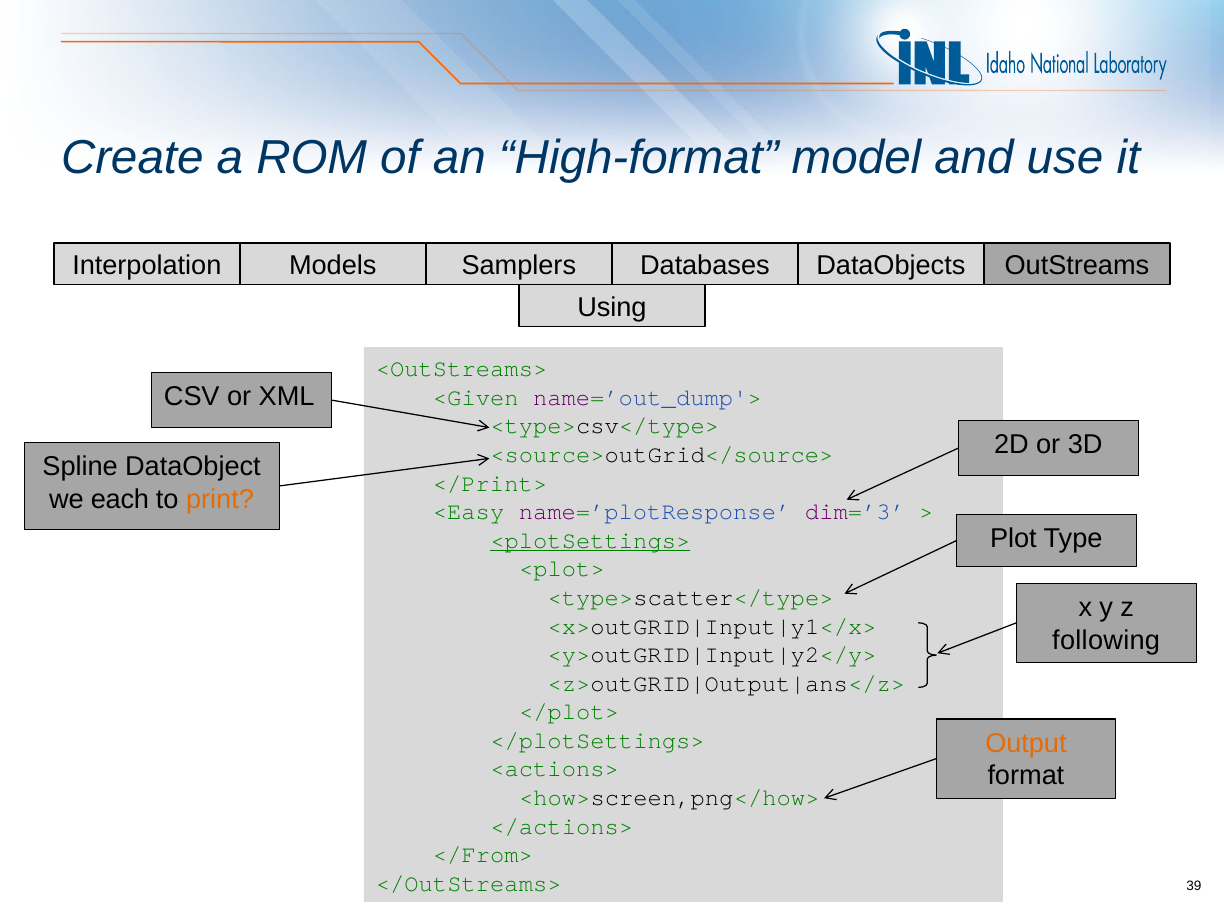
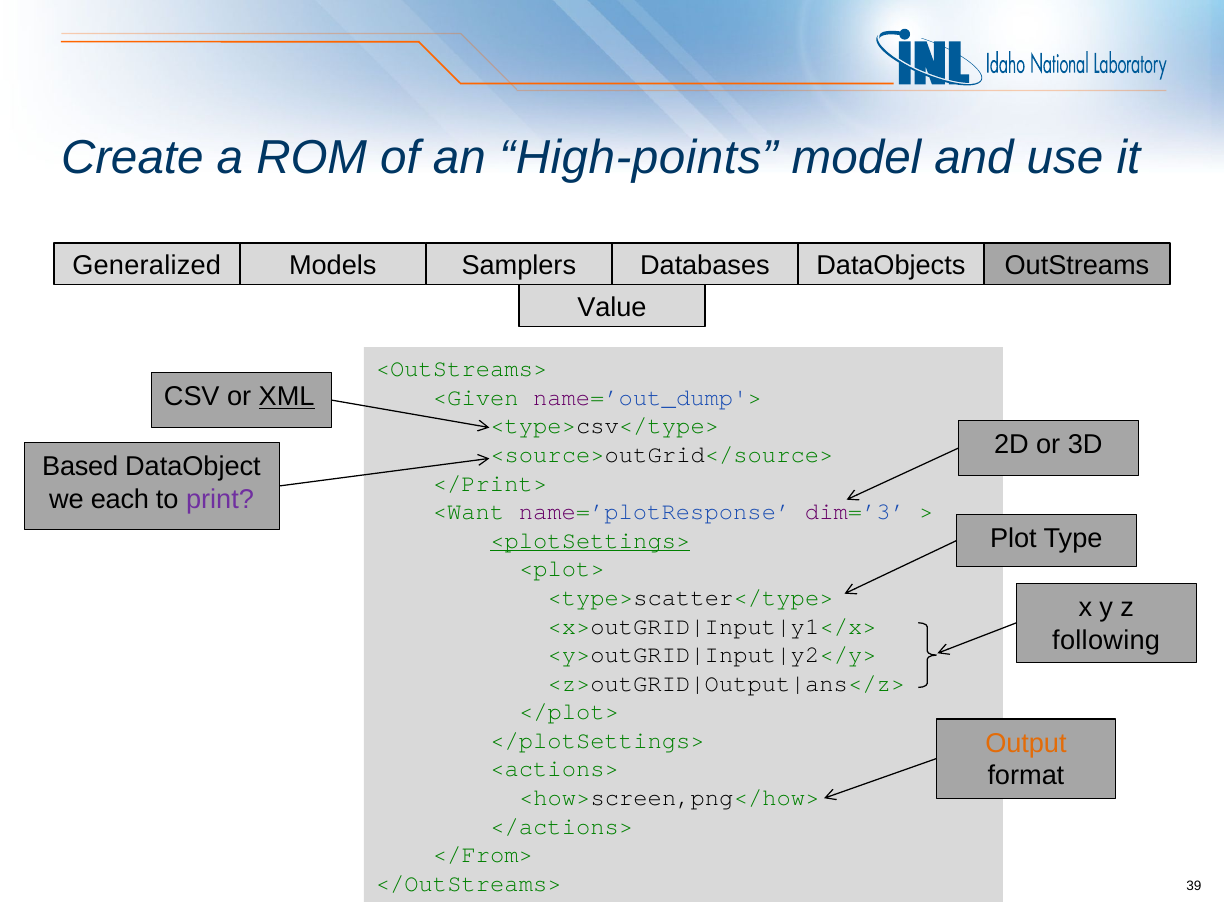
High-format: High-format -> High-points
Interpolation: Interpolation -> Generalized
Using: Using -> Value
XML underline: none -> present
Spline: Spline -> Based
print colour: orange -> purple
<Easy: <Easy -> <Want
